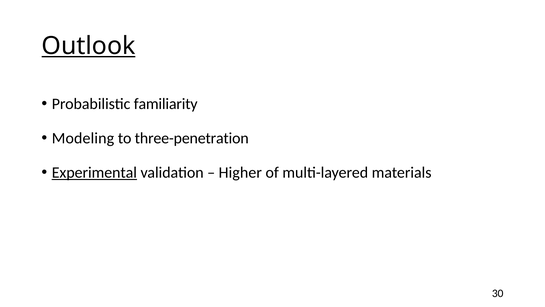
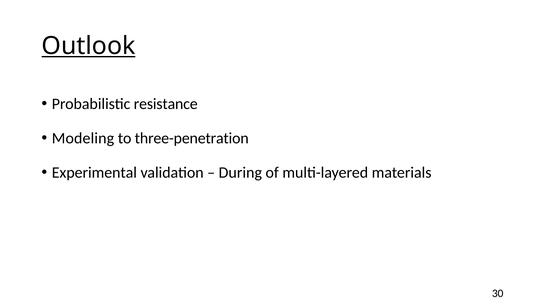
familiarity: familiarity -> resistance
Experimental underline: present -> none
Higher: Higher -> During
